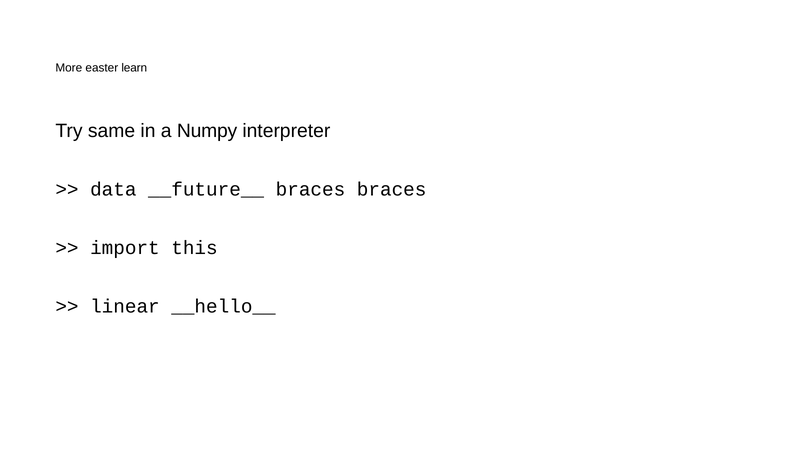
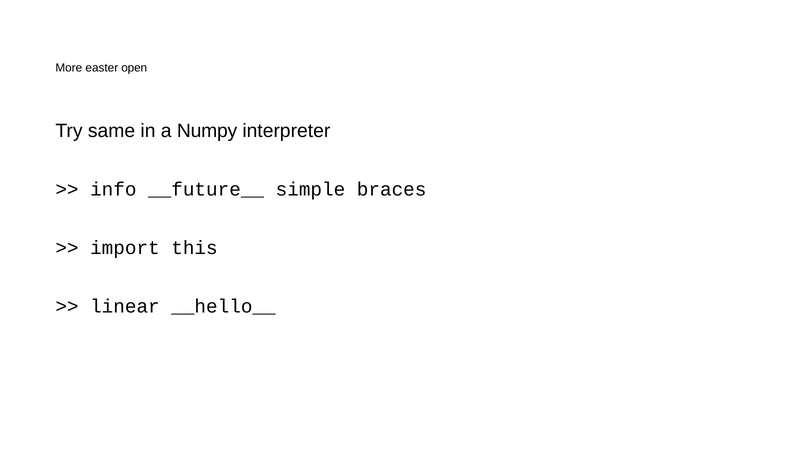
learn: learn -> open
data: data -> info
__future__ braces: braces -> simple
